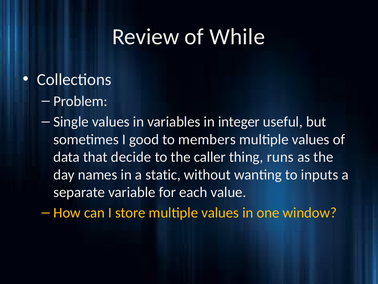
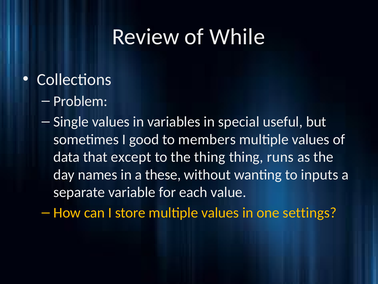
integer: integer -> special
decide: decide -> except
the caller: caller -> thing
static: static -> these
window: window -> settings
